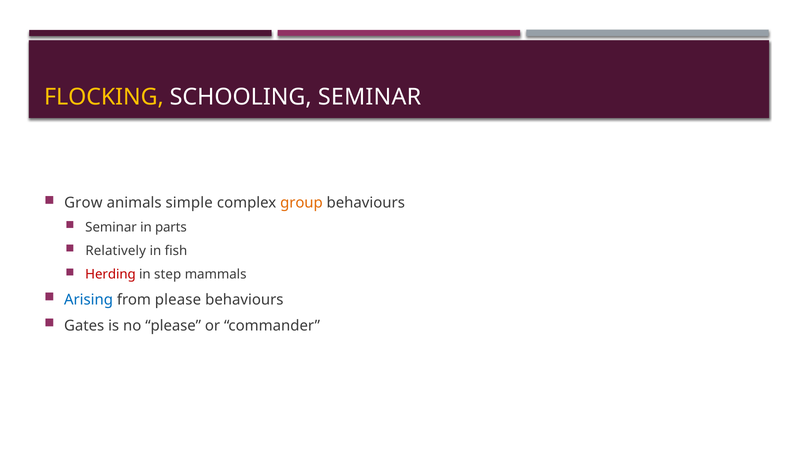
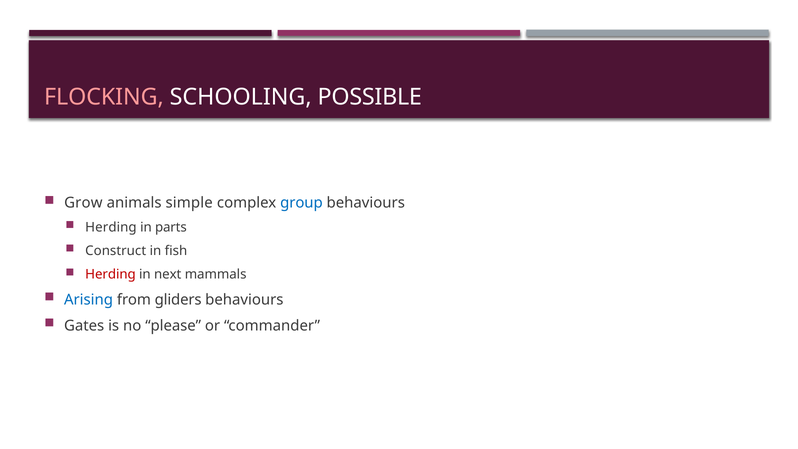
FLOCKING colour: yellow -> pink
SCHOOLING SEMINAR: SEMINAR -> POSSIBLE
group colour: orange -> blue
Seminar at (111, 227): Seminar -> Herding
Relatively: Relatively -> Construct
step: step -> next
from please: please -> gliders
